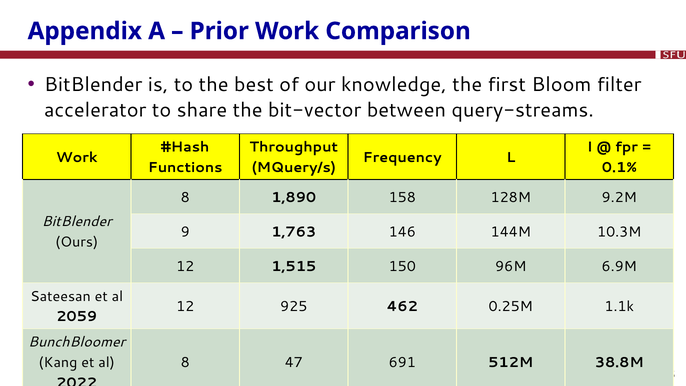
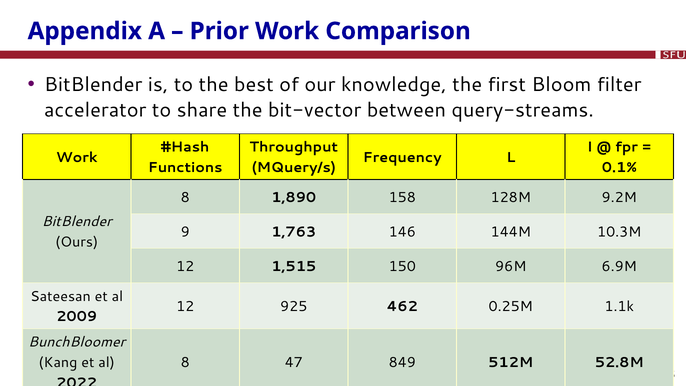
2059: 2059 -> 2009
691: 691 -> 849
38.8M: 38.8M -> 52.8M
